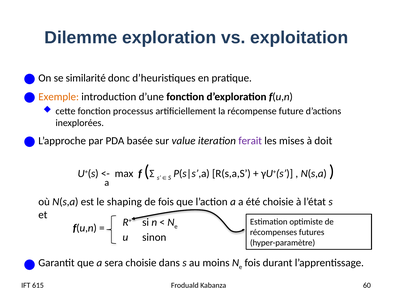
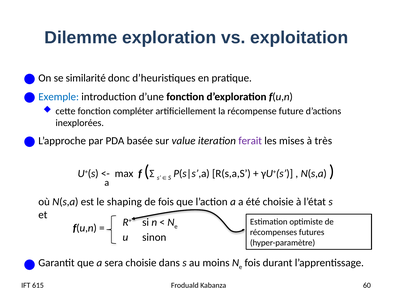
Exemple colour: orange -> blue
processus: processus -> compléter
doit: doit -> très
